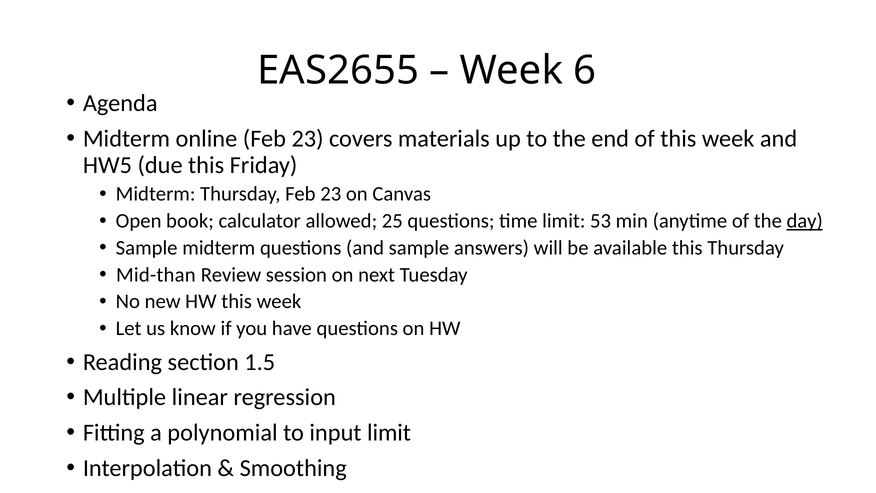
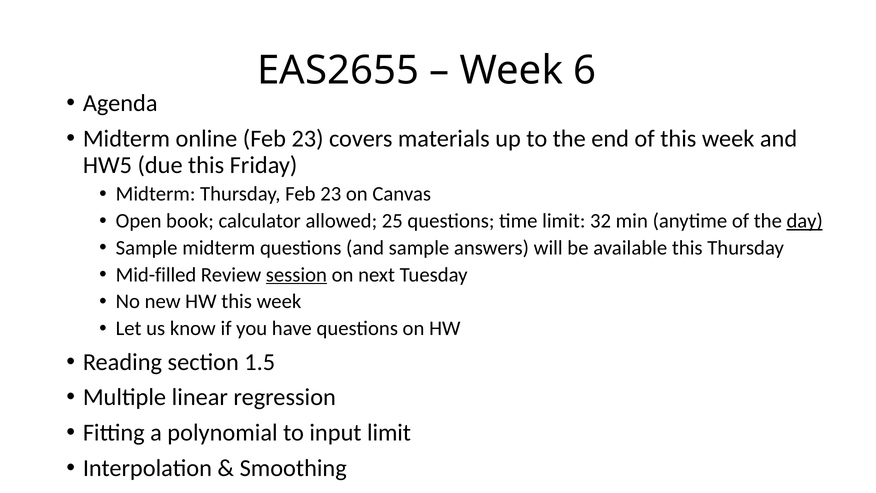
53: 53 -> 32
Mid-than: Mid-than -> Mid-filled
session underline: none -> present
